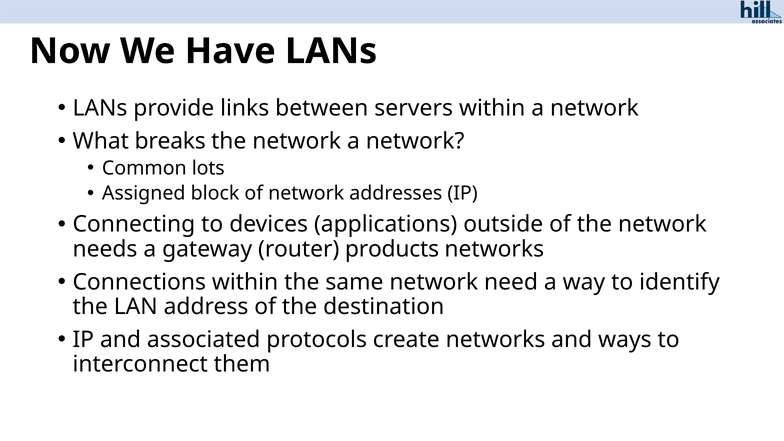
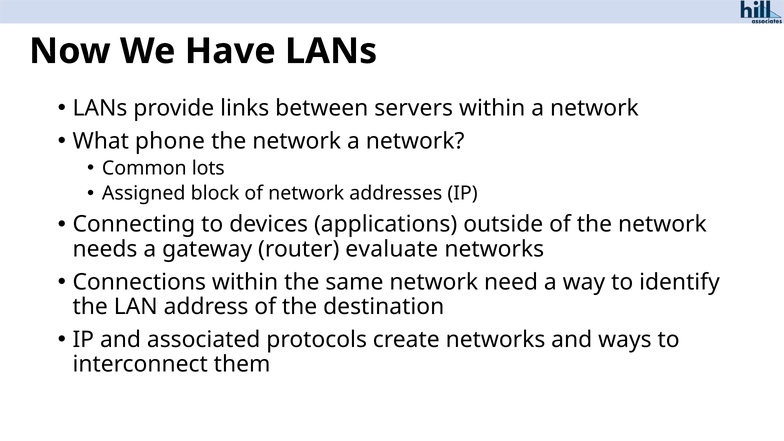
breaks: breaks -> phone
products: products -> evaluate
